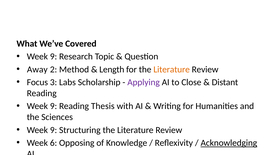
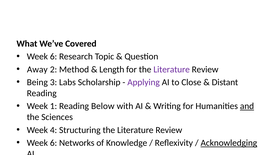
9 at (54, 56): 9 -> 6
Literature at (172, 69) colour: orange -> purple
Focus: Focus -> Being
9 at (54, 106): 9 -> 1
Thesis: Thesis -> Below
and underline: none -> present
9 at (54, 130): 9 -> 4
Opposing: Opposing -> Networks
